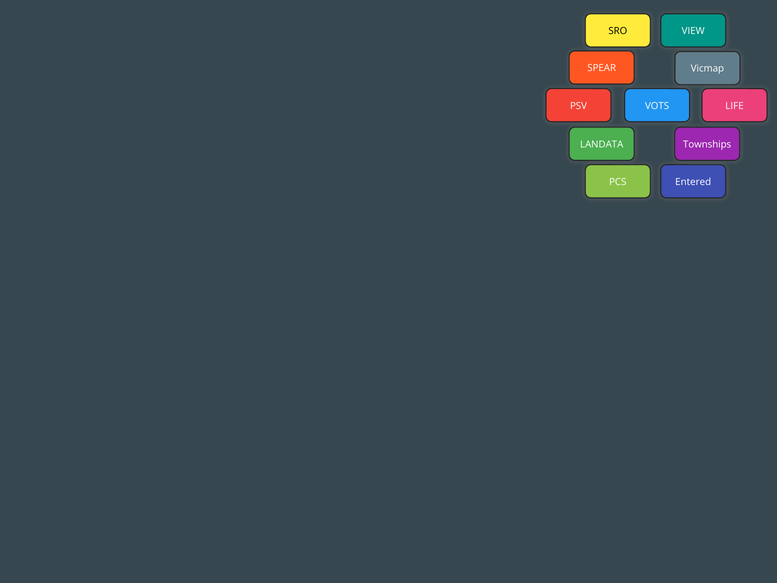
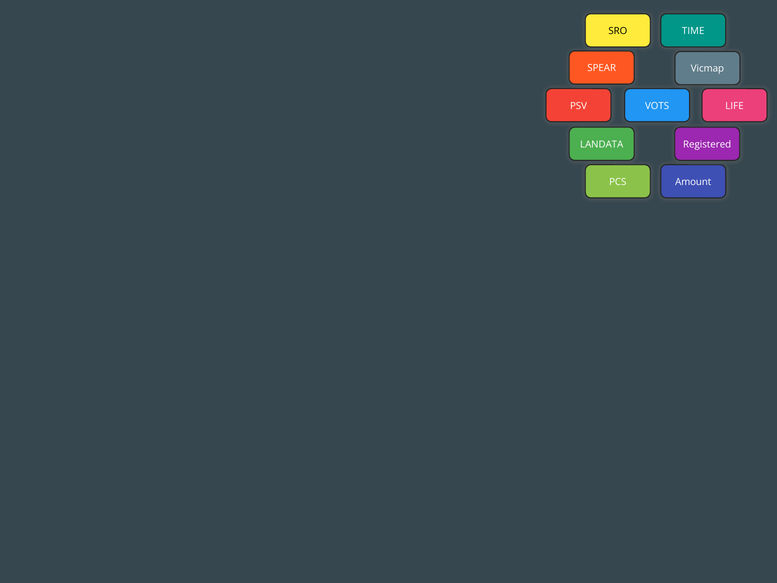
VIEW: VIEW -> TIME
Townships: Townships -> Registered
Entered: Entered -> Amount
